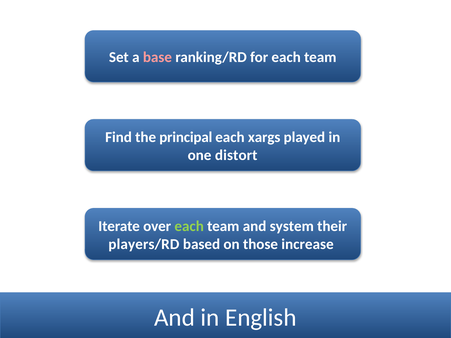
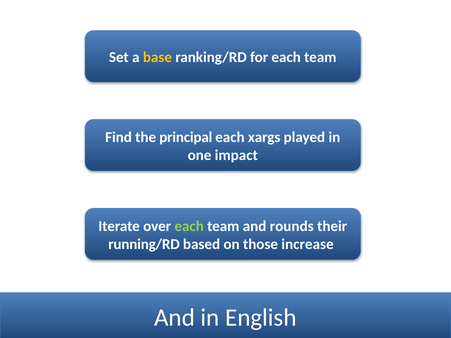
base colour: pink -> yellow
distort: distort -> impact
system: system -> rounds
players/RD: players/RD -> running/RD
